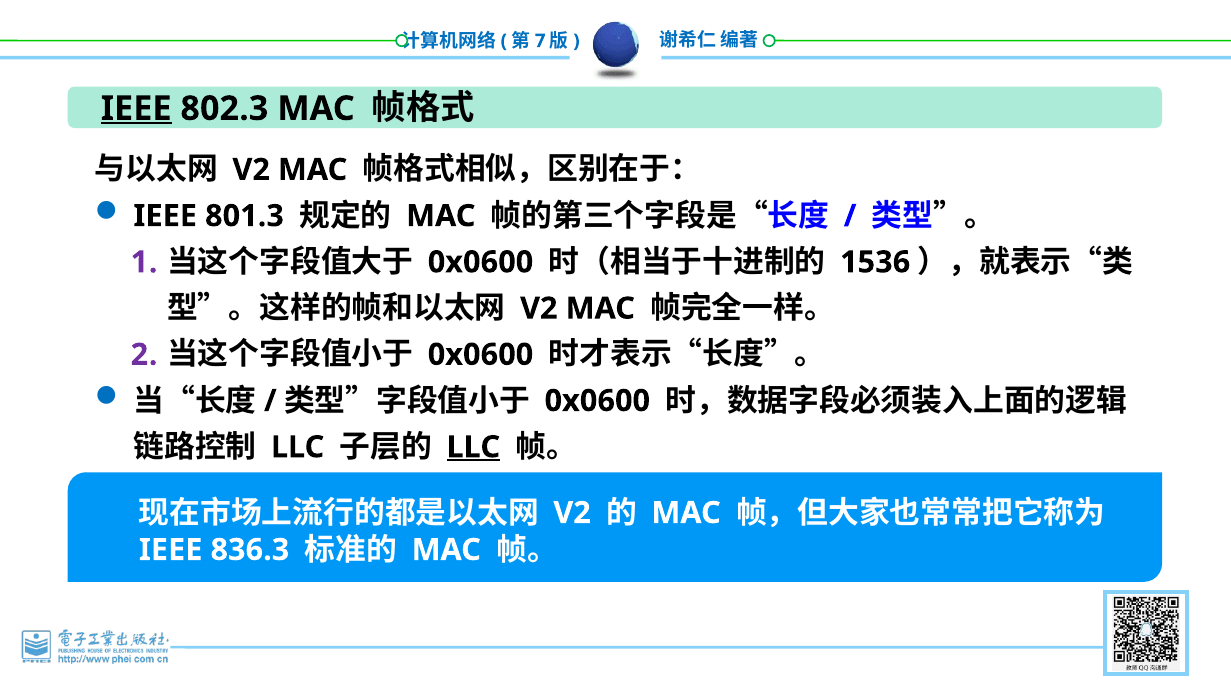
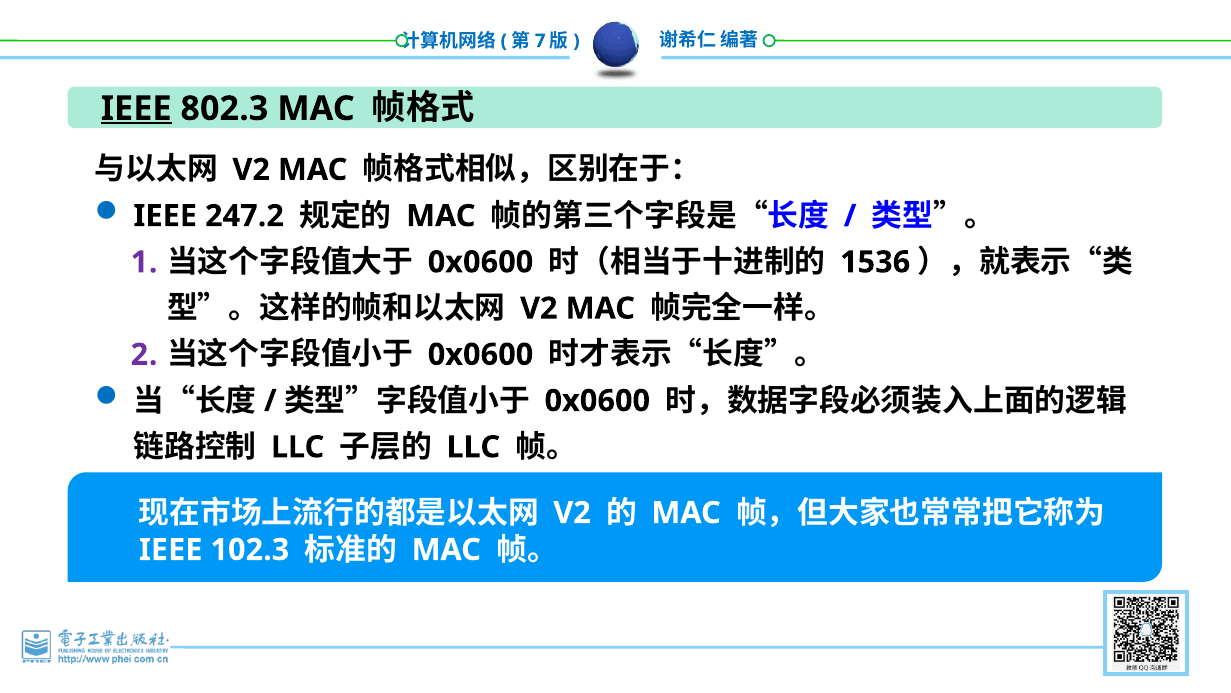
801.3: 801.3 -> 247.2
LLC at (473, 447) underline: present -> none
836.3: 836.3 -> 102.3
